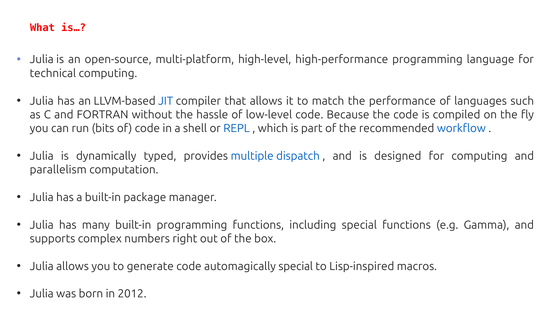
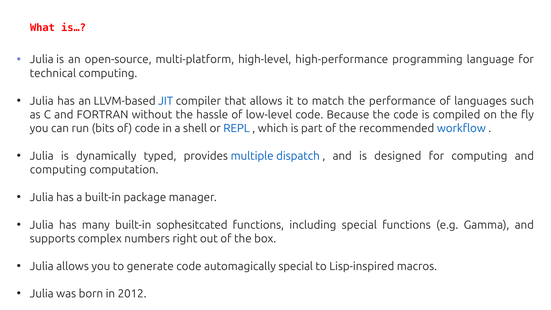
parallelism at (58, 170): parallelism -> computing
built-in programming: programming -> sophesitcated
